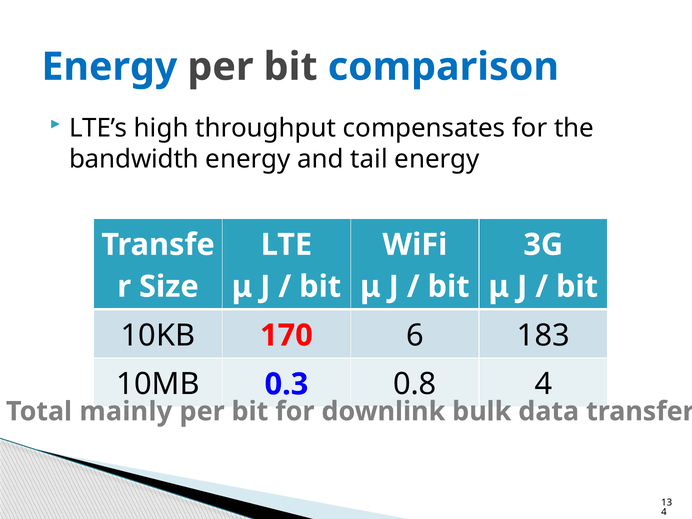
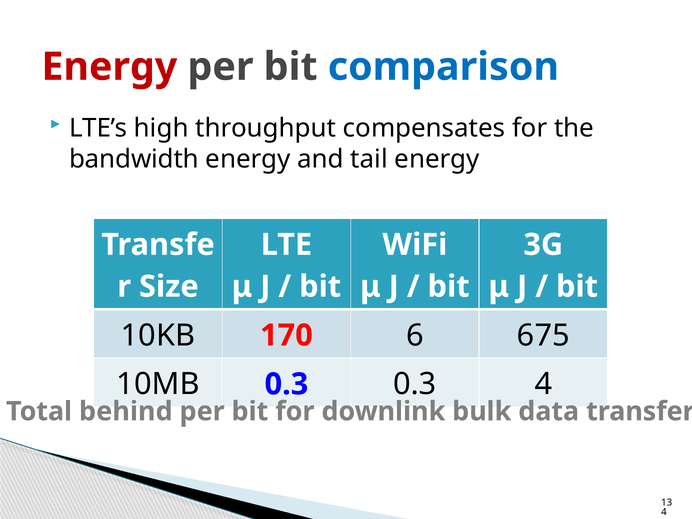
Energy at (109, 67) colour: blue -> red
183: 183 -> 675
0.3 0.8: 0.8 -> 0.3
mainly: mainly -> behind
